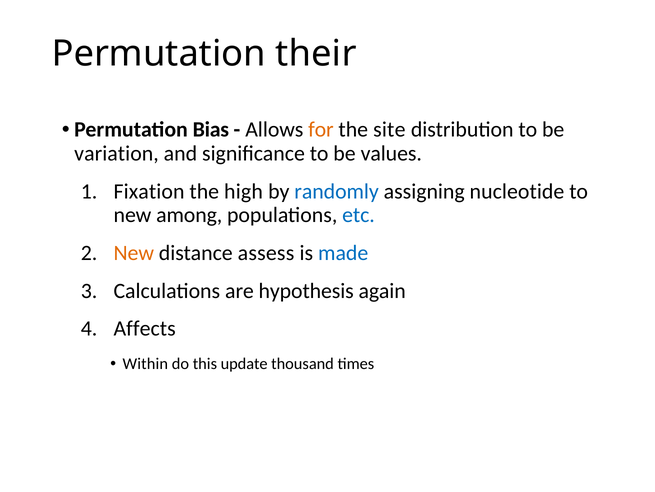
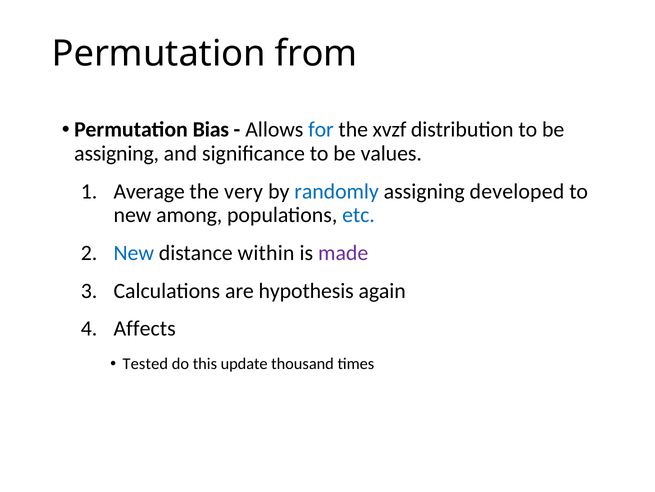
their: their -> from
for colour: orange -> blue
site: site -> xvzf
variation at (117, 153): variation -> assigning
Fixation: Fixation -> Average
high: high -> very
nucleotide: nucleotide -> developed
New at (134, 252) colour: orange -> blue
assess: assess -> within
made colour: blue -> purple
Within: Within -> Tested
